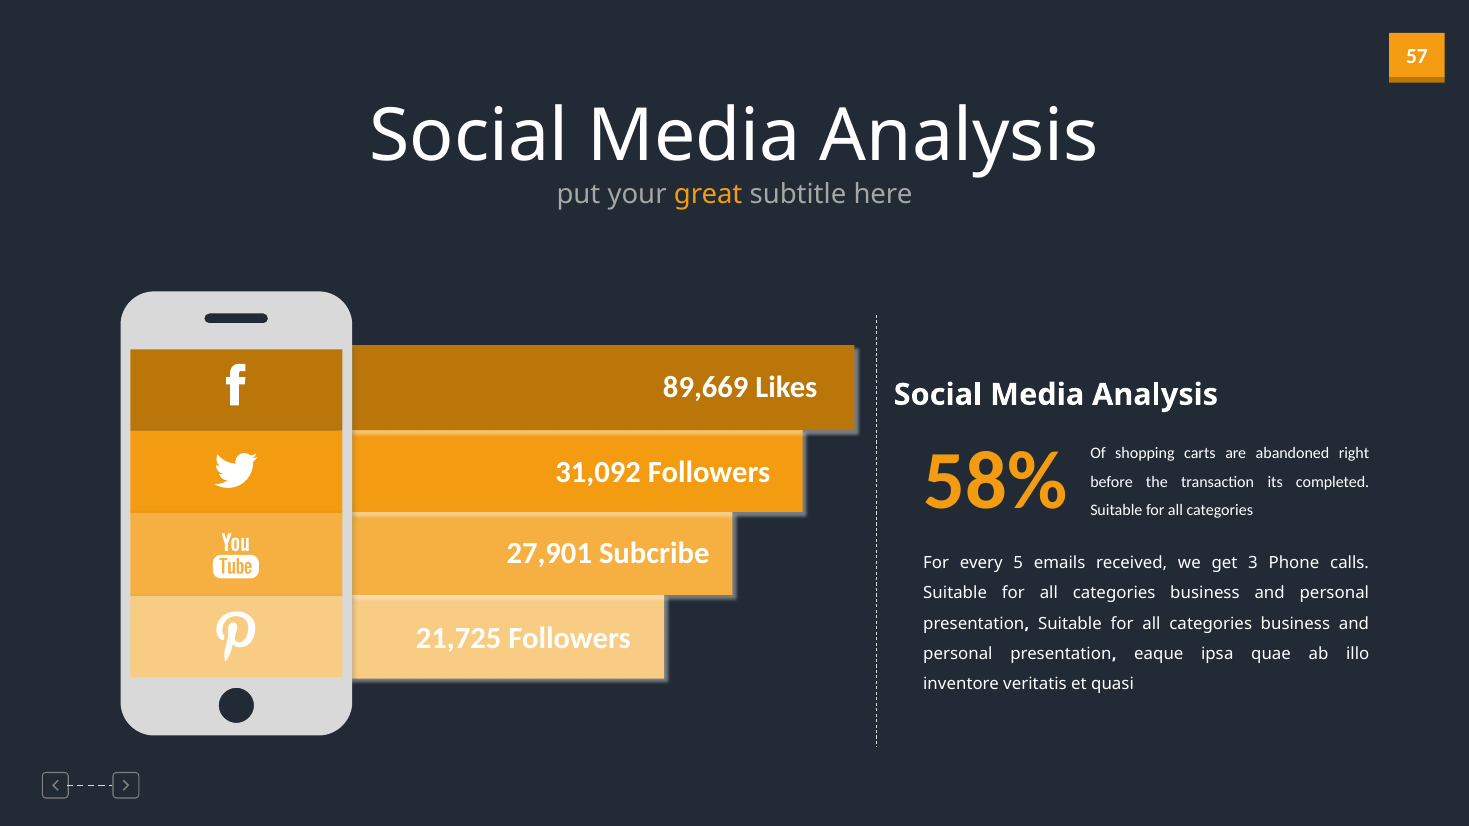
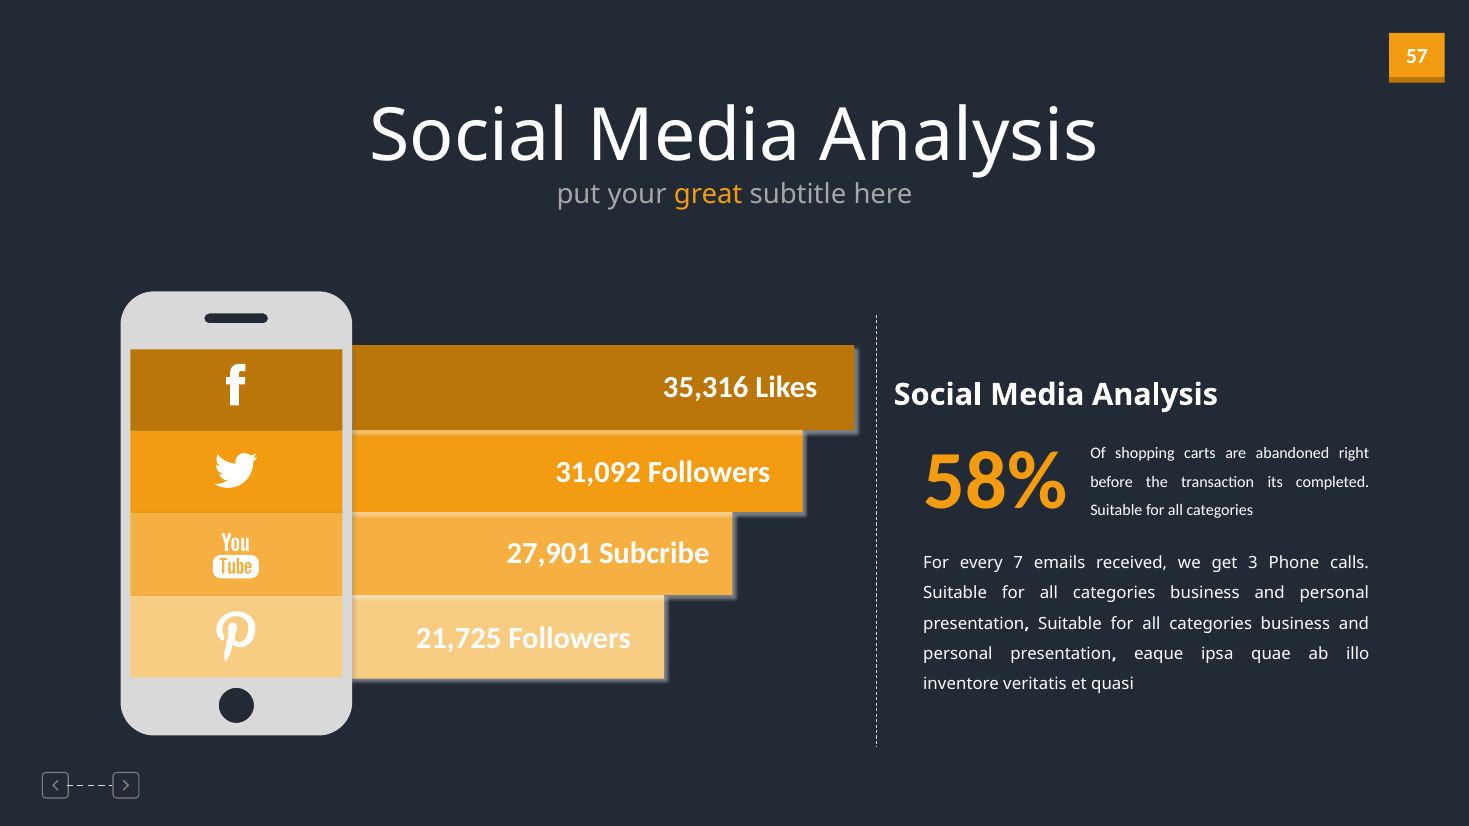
89,669: 89,669 -> 35,316
5: 5 -> 7
